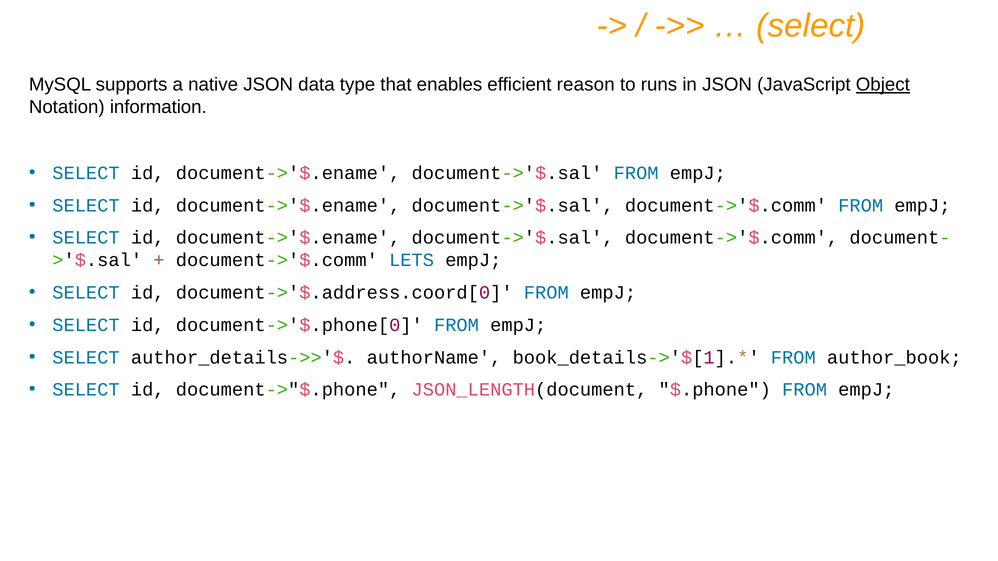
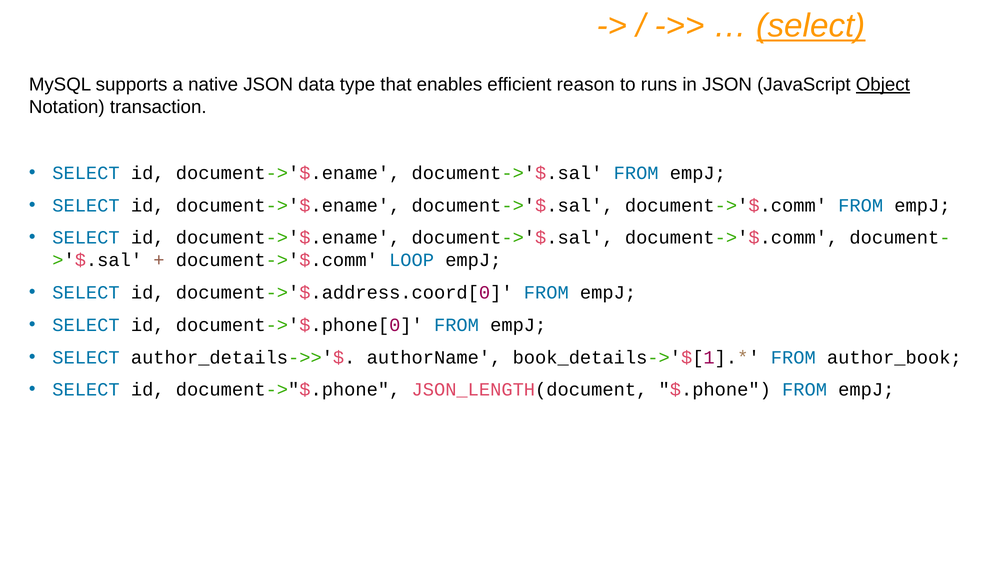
select at (811, 26) underline: none -> present
information: information -> transaction
LETS: LETS -> LOOP
